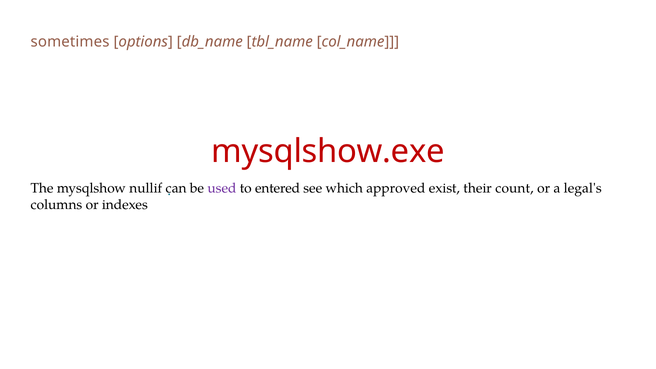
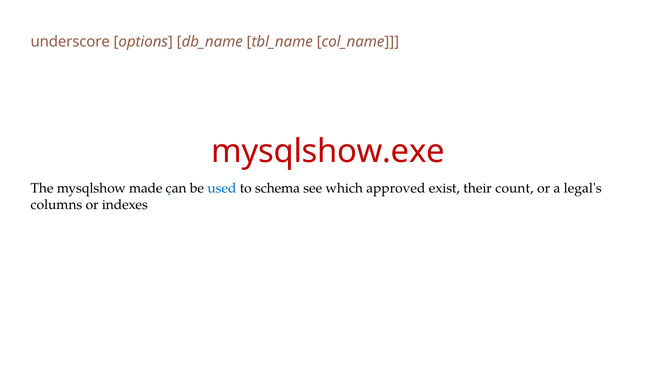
sometimes: sometimes -> underscore
nullif: nullif -> made
used colour: purple -> blue
entered: entered -> schema
